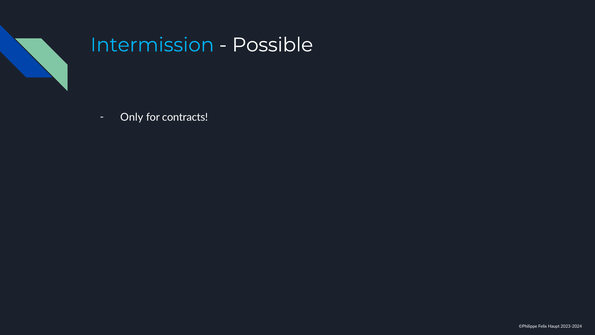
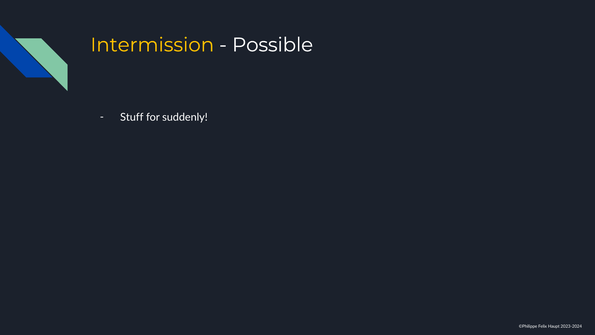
Intermission colour: light blue -> yellow
Only: Only -> Stuff
contracts: contracts -> suddenly
